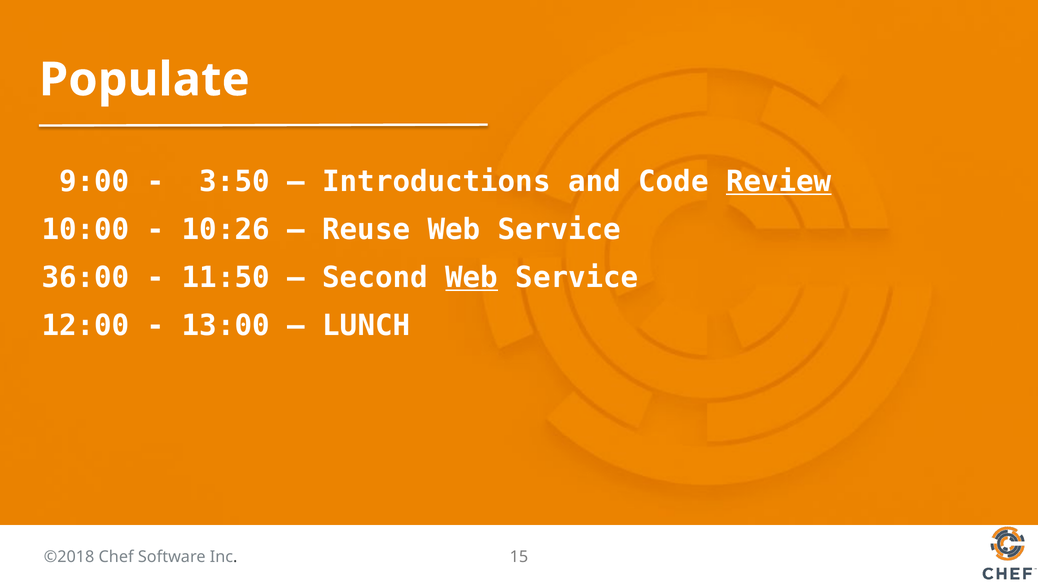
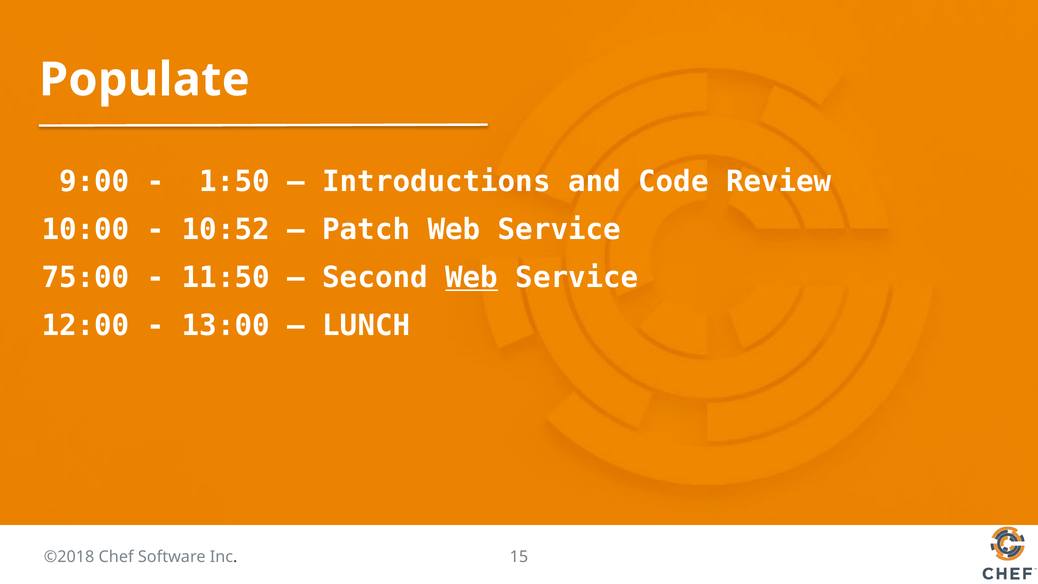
3:50: 3:50 -> 1:50
Review underline: present -> none
10:26: 10:26 -> 10:52
Reuse: Reuse -> Patch
36:00: 36:00 -> 75:00
